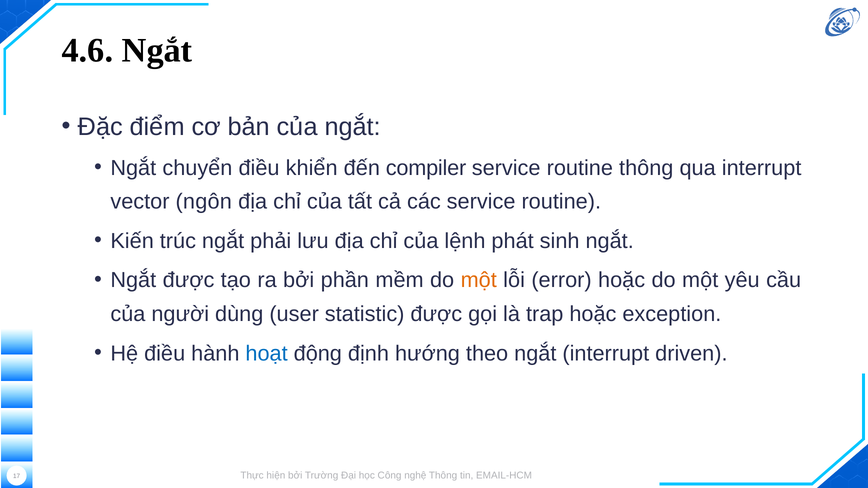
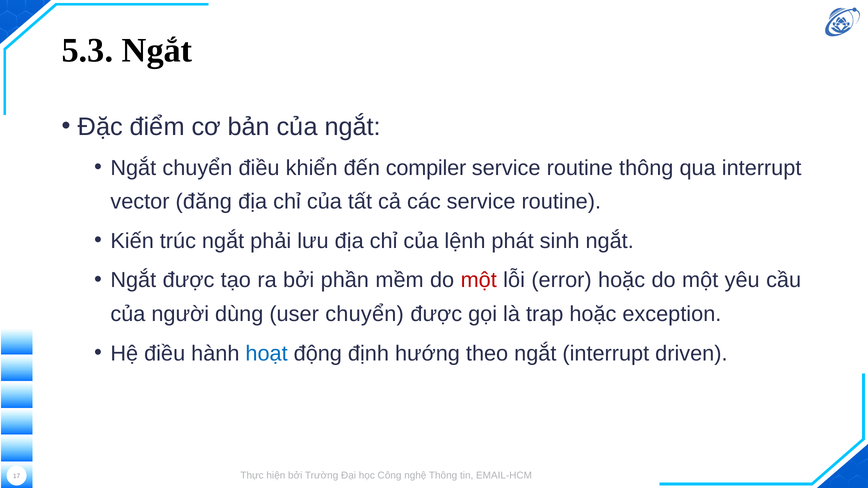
4.6: 4.6 -> 5.3
ngôn: ngôn -> đăng
một at (479, 280) colour: orange -> red
user statistic: statistic -> chuyển
